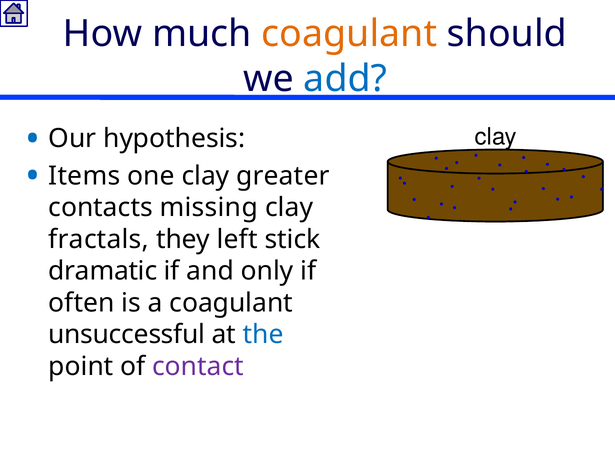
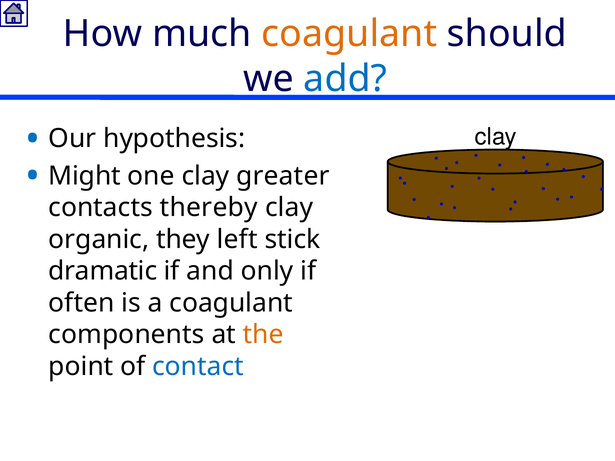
Items: Items -> Might
missing: missing -> thereby
fractals: fractals -> organic
unsuccessful: unsuccessful -> components
the colour: blue -> orange
contact colour: purple -> blue
